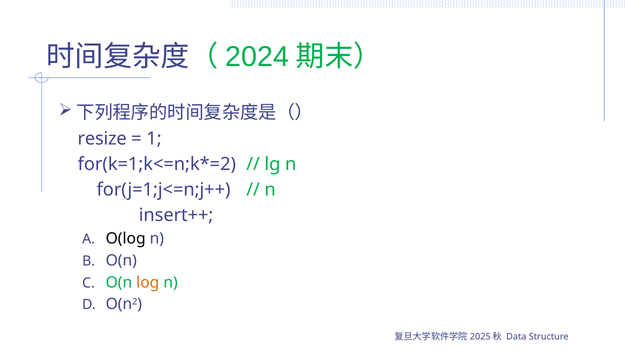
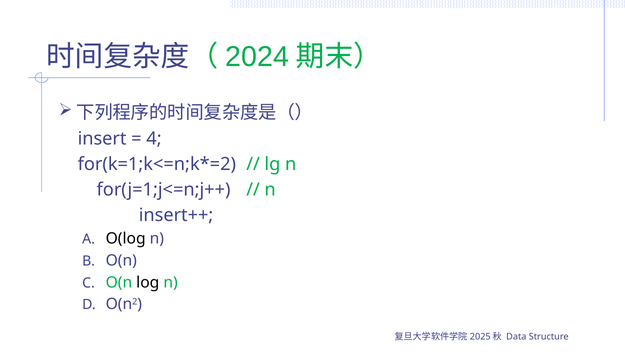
resize: resize -> insert
1: 1 -> 4
log colour: orange -> black
